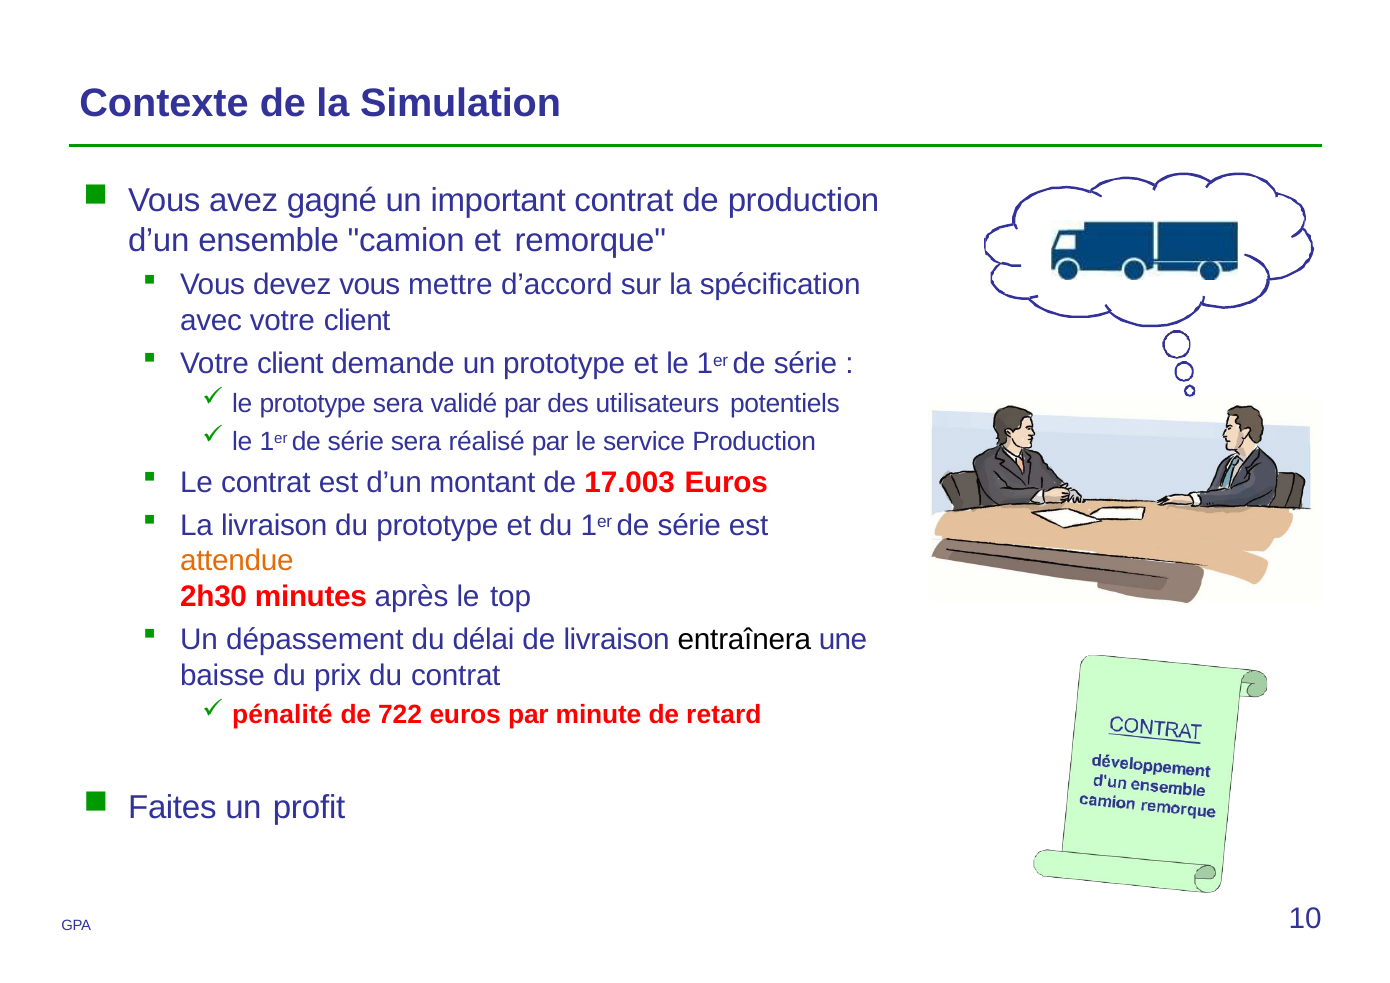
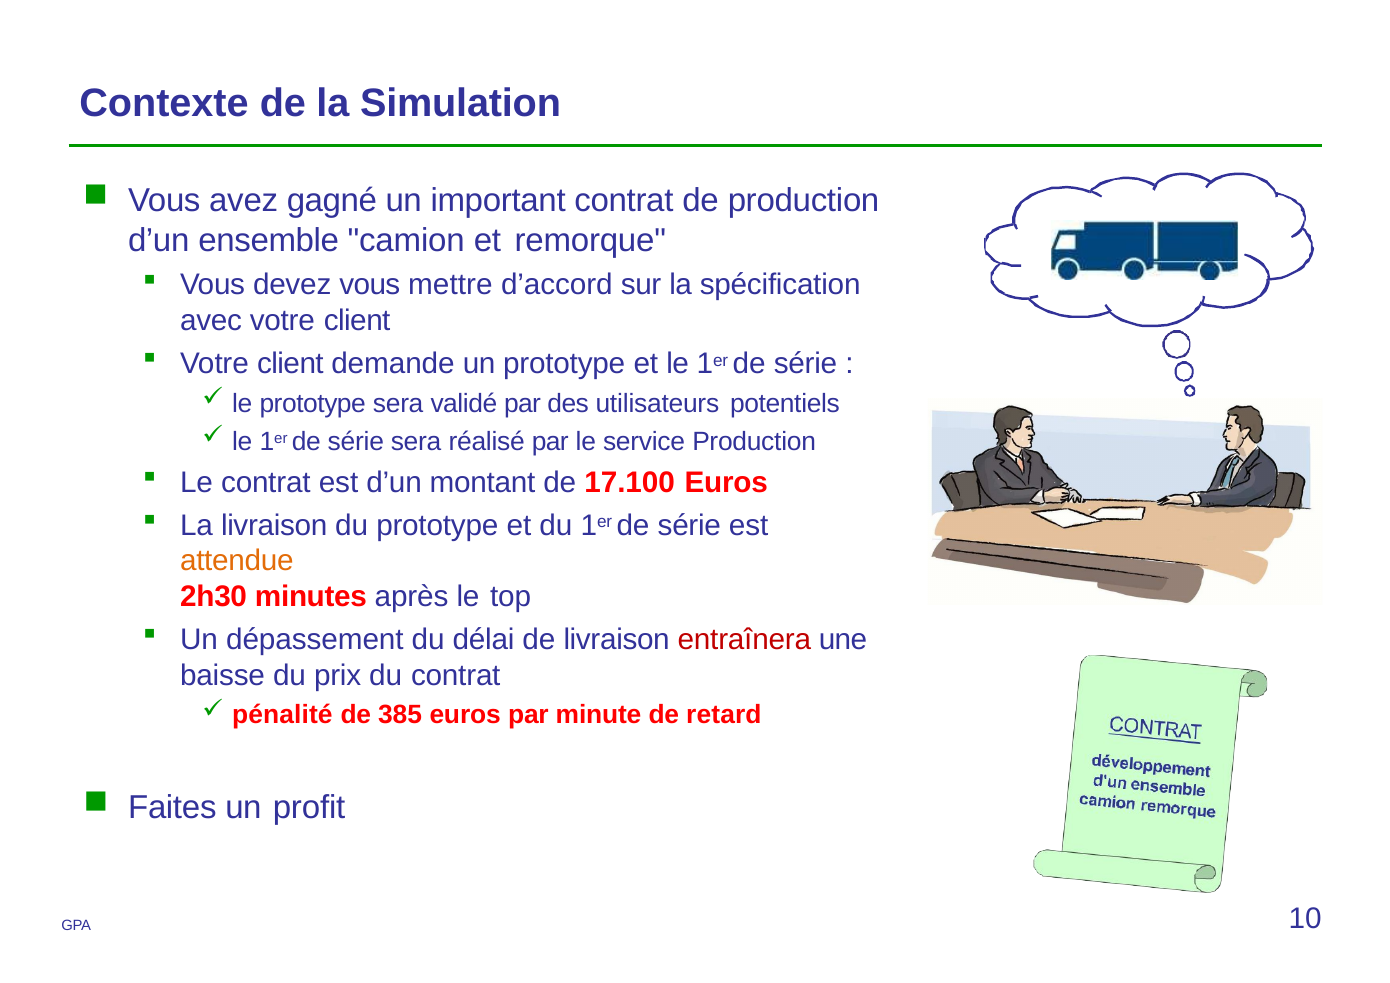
17.003: 17.003 -> 17.100
entraînera colour: black -> red
722: 722 -> 385
